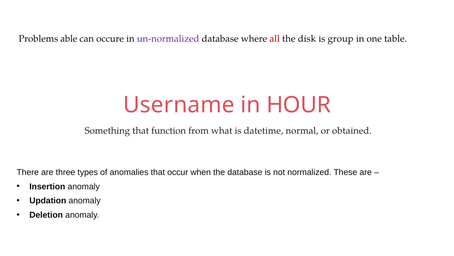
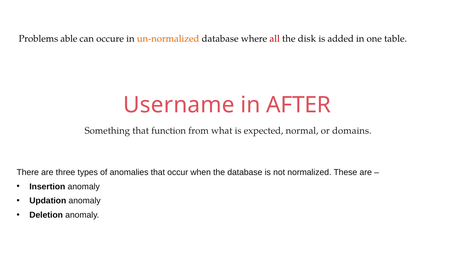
un-normalized colour: purple -> orange
group: group -> added
HOUR: HOUR -> AFTER
datetime: datetime -> expected
obtained: obtained -> domains
